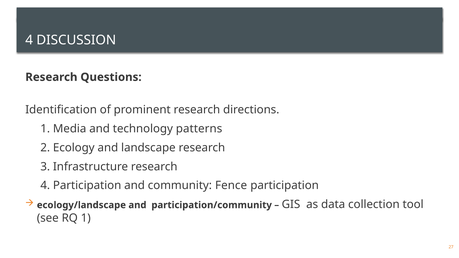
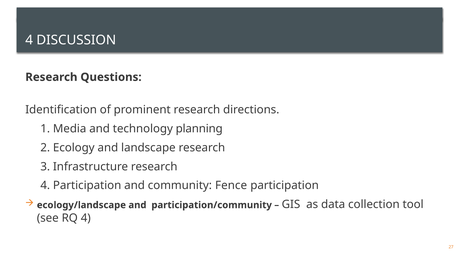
patterns: patterns -> planning
RQ 1: 1 -> 4
